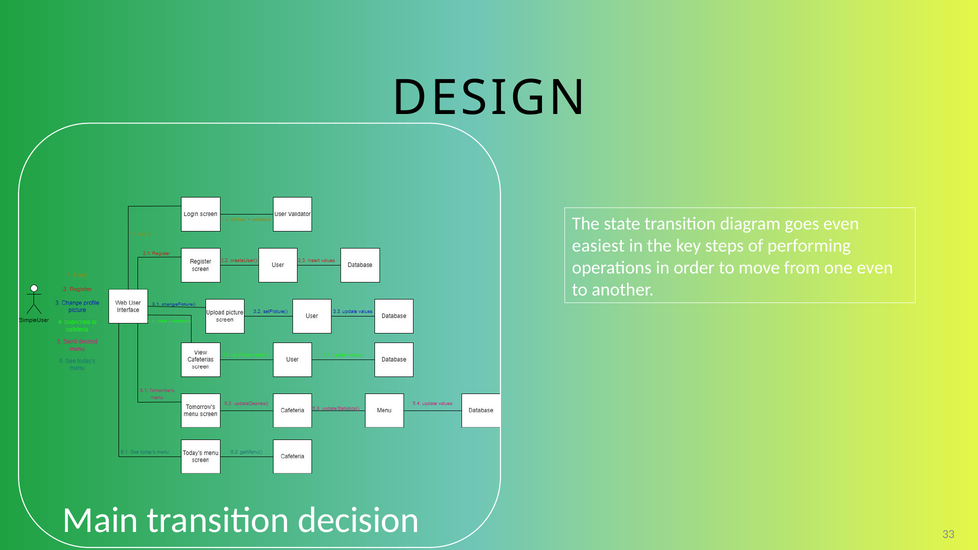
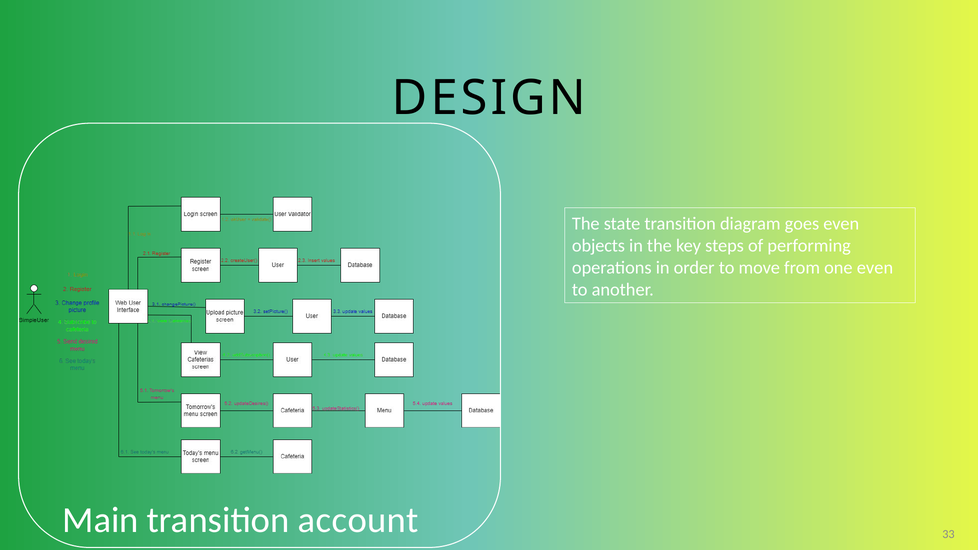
easiest: easiest -> objects
decision: decision -> account
